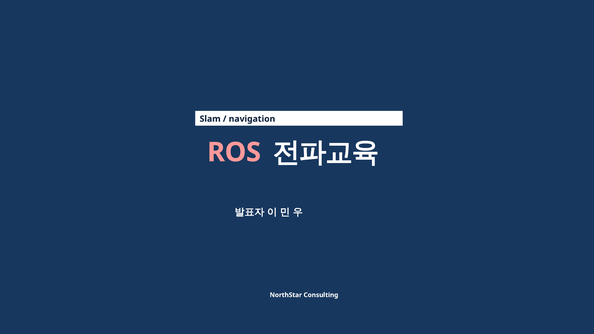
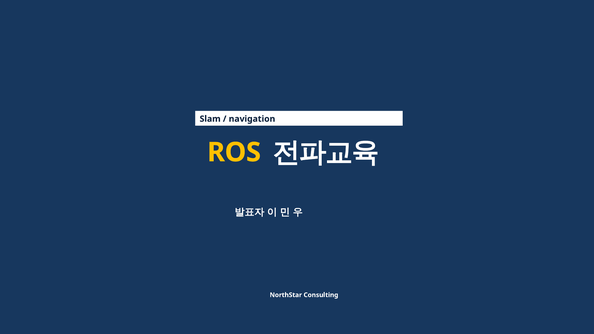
ROS colour: pink -> yellow
